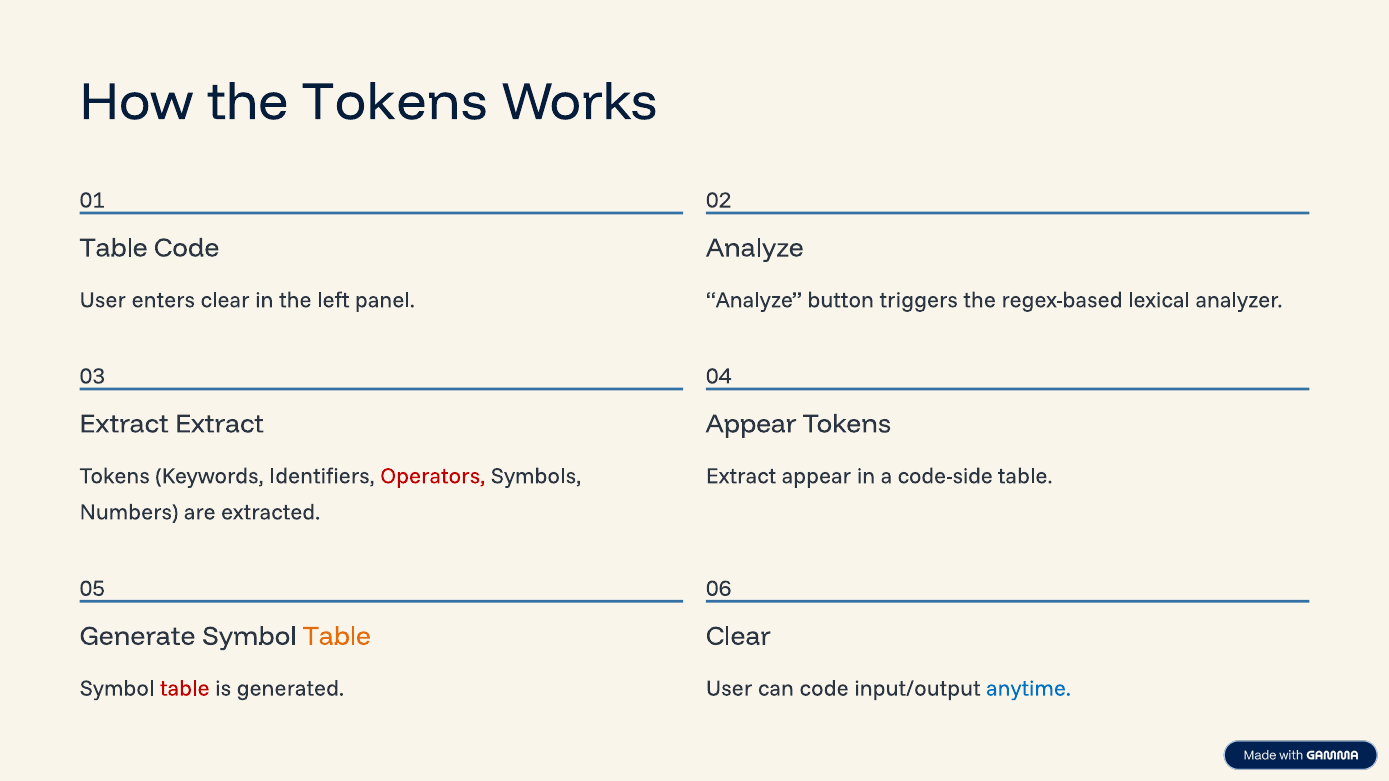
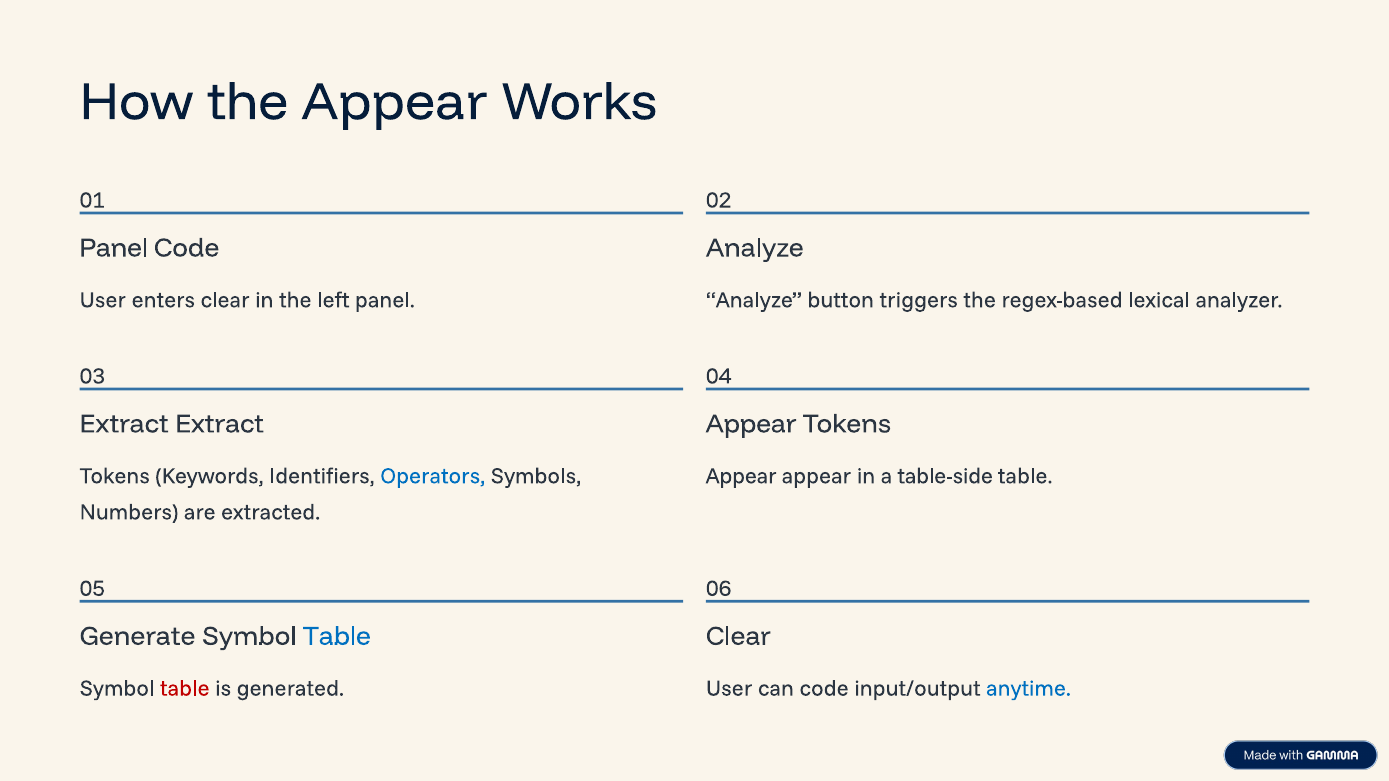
the Tokens: Tokens -> Appear
Table at (114, 248): Table -> Panel
Operators colour: red -> blue
Extract at (741, 476): Extract -> Appear
code-side: code-side -> table-side
Table at (337, 636) colour: orange -> blue
